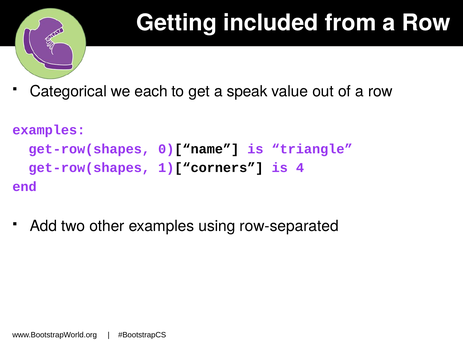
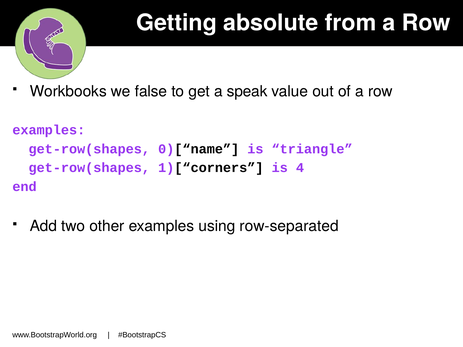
included: included -> absolute
Categorical: Categorical -> Workbooks
each: each -> false
